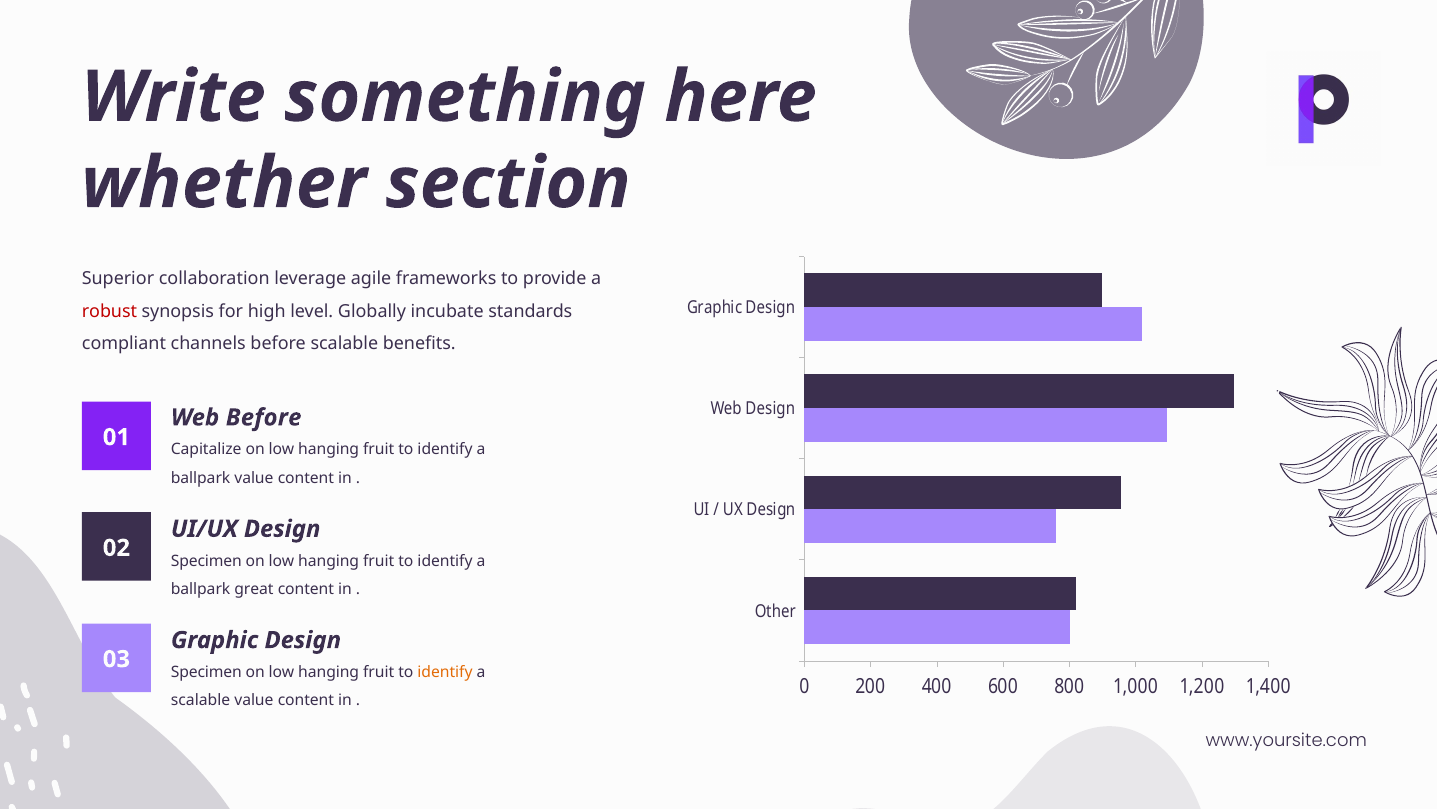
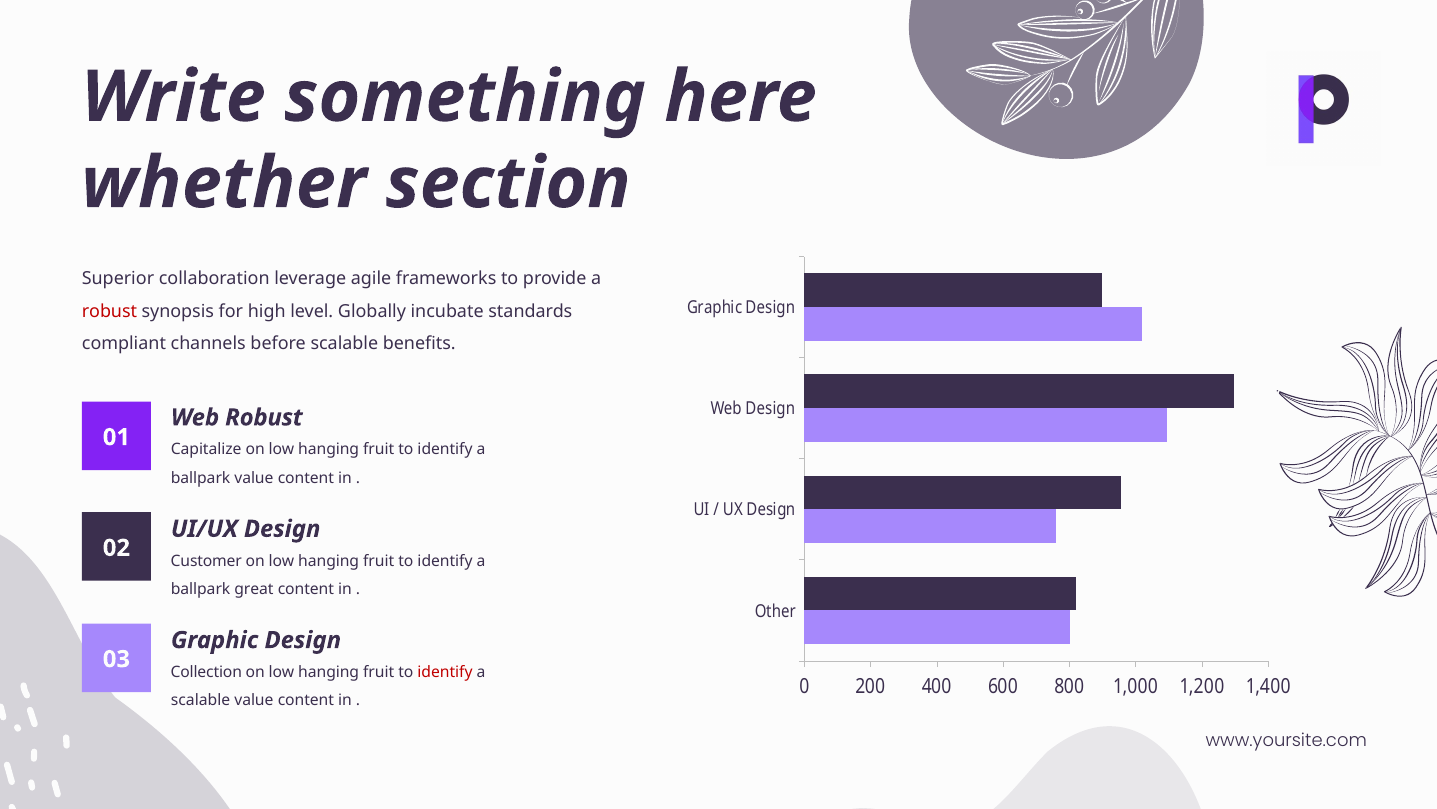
Web Before: Before -> Robust
Specimen at (206, 561): Specimen -> Customer
Specimen at (206, 672): Specimen -> Collection
identify at (445, 672) colour: orange -> red
